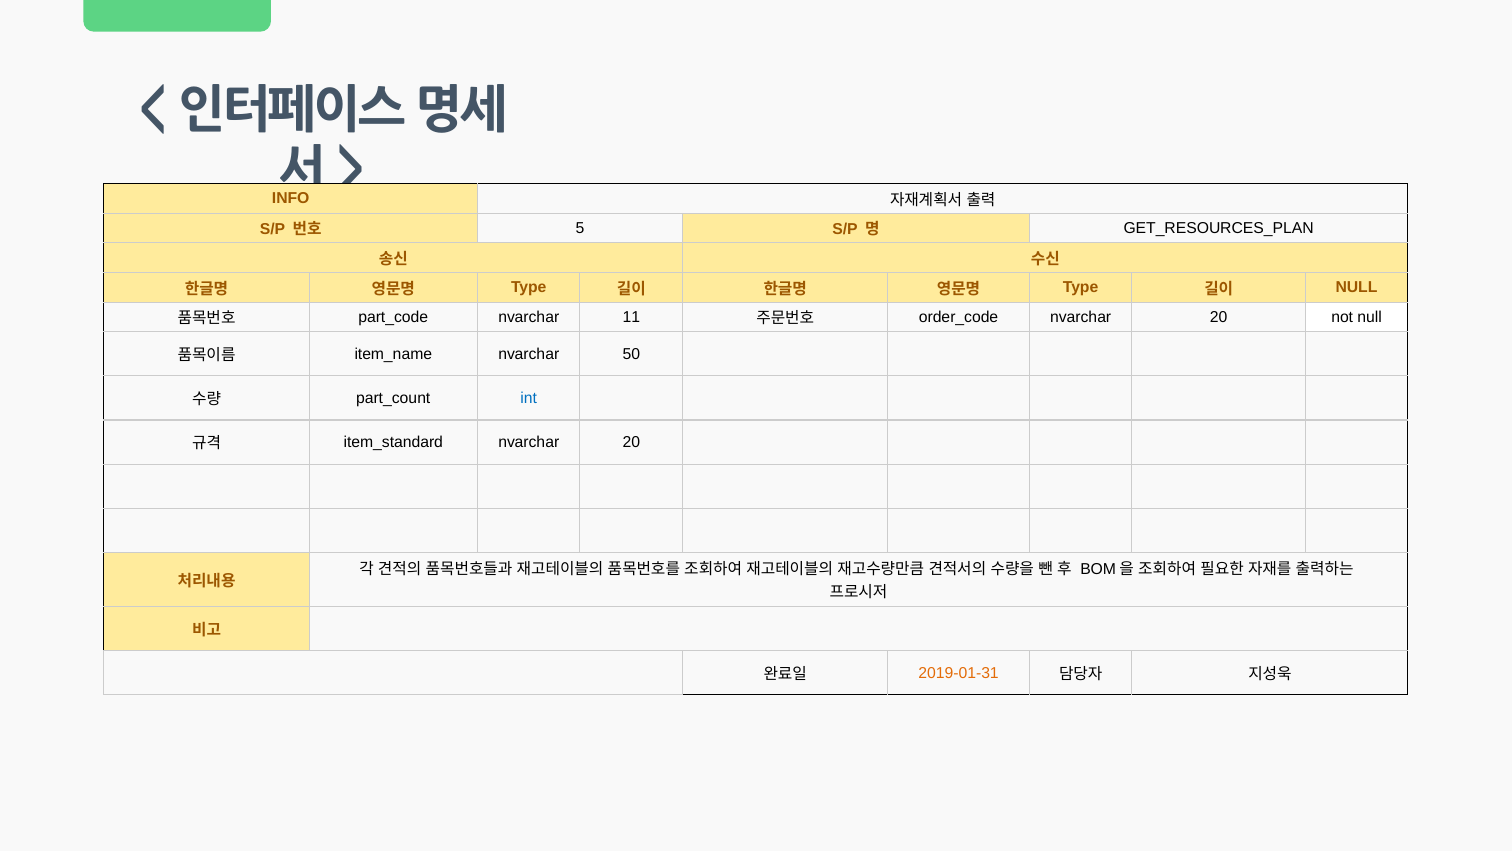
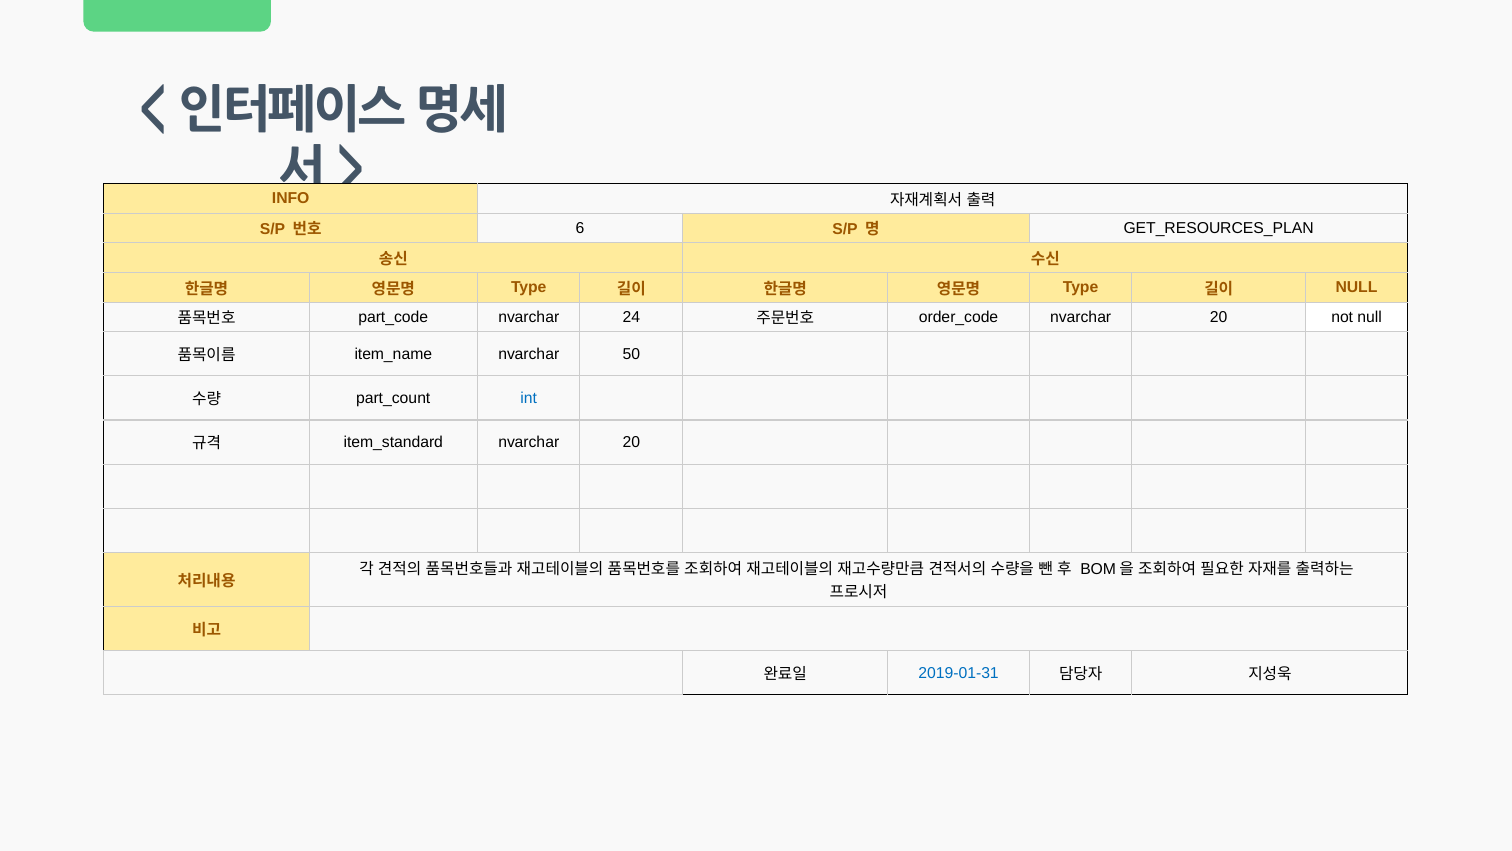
5: 5 -> 6
11: 11 -> 24
2019-01-31 colour: orange -> blue
